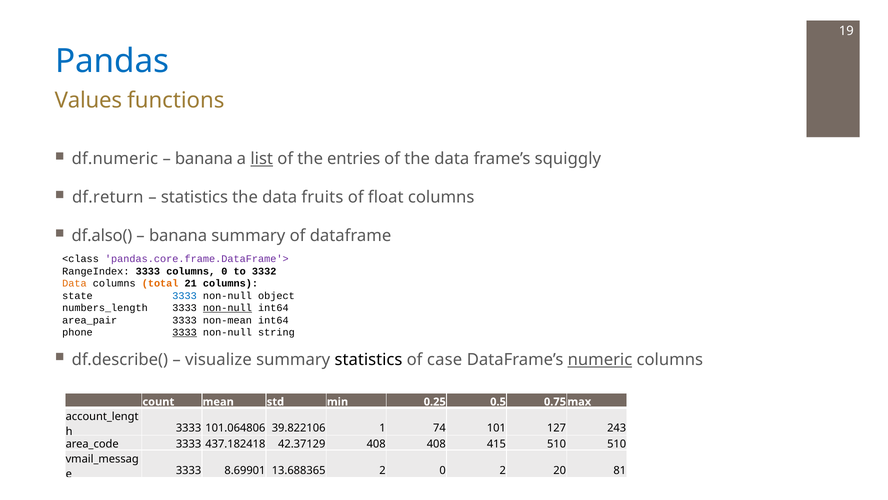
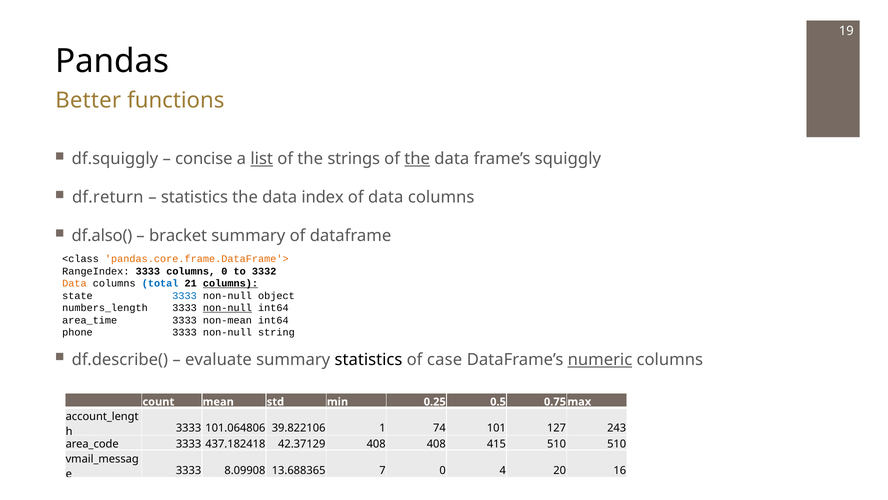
Pandas colour: blue -> black
Values: Values -> Better
df.numeric: df.numeric -> df.squiggly
banana at (204, 159): banana -> concise
entries: entries -> strings
the at (417, 159) underline: none -> present
fruits: fruits -> index
of float: float -> data
banana at (178, 236): banana -> bracket
pandas.core.frame.DataFrame'> colour: purple -> orange
total colour: orange -> blue
columns at (230, 283) underline: none -> present
area_pair: area_pair -> area_time
3333 at (185, 332) underline: present -> none
visualize: visualize -> evaluate
8.69901: 8.69901 -> 8.09908
13.688365 2: 2 -> 7
0 2: 2 -> 4
81: 81 -> 16
